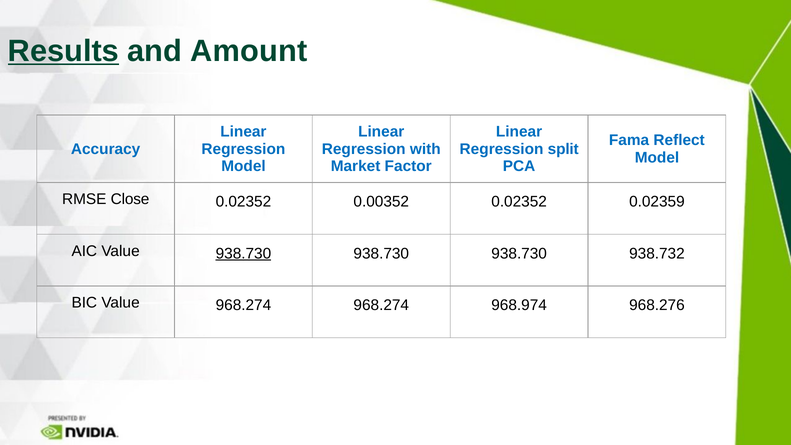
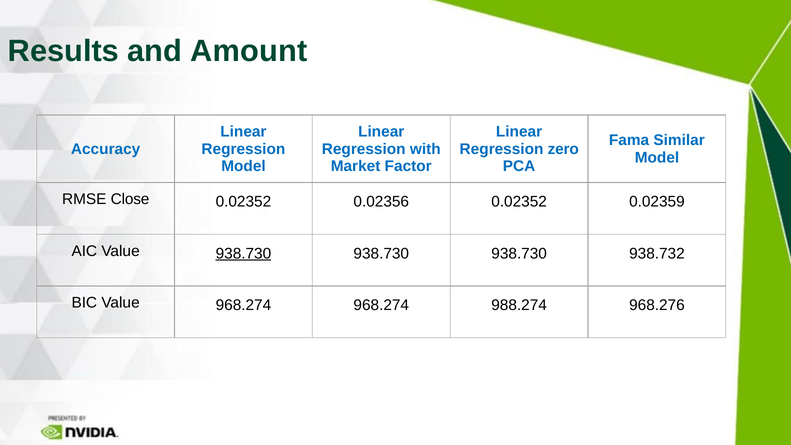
Results underline: present -> none
Reflect: Reflect -> Similar
split: split -> zero
0.00352: 0.00352 -> 0.02356
968.974: 968.974 -> 988.274
